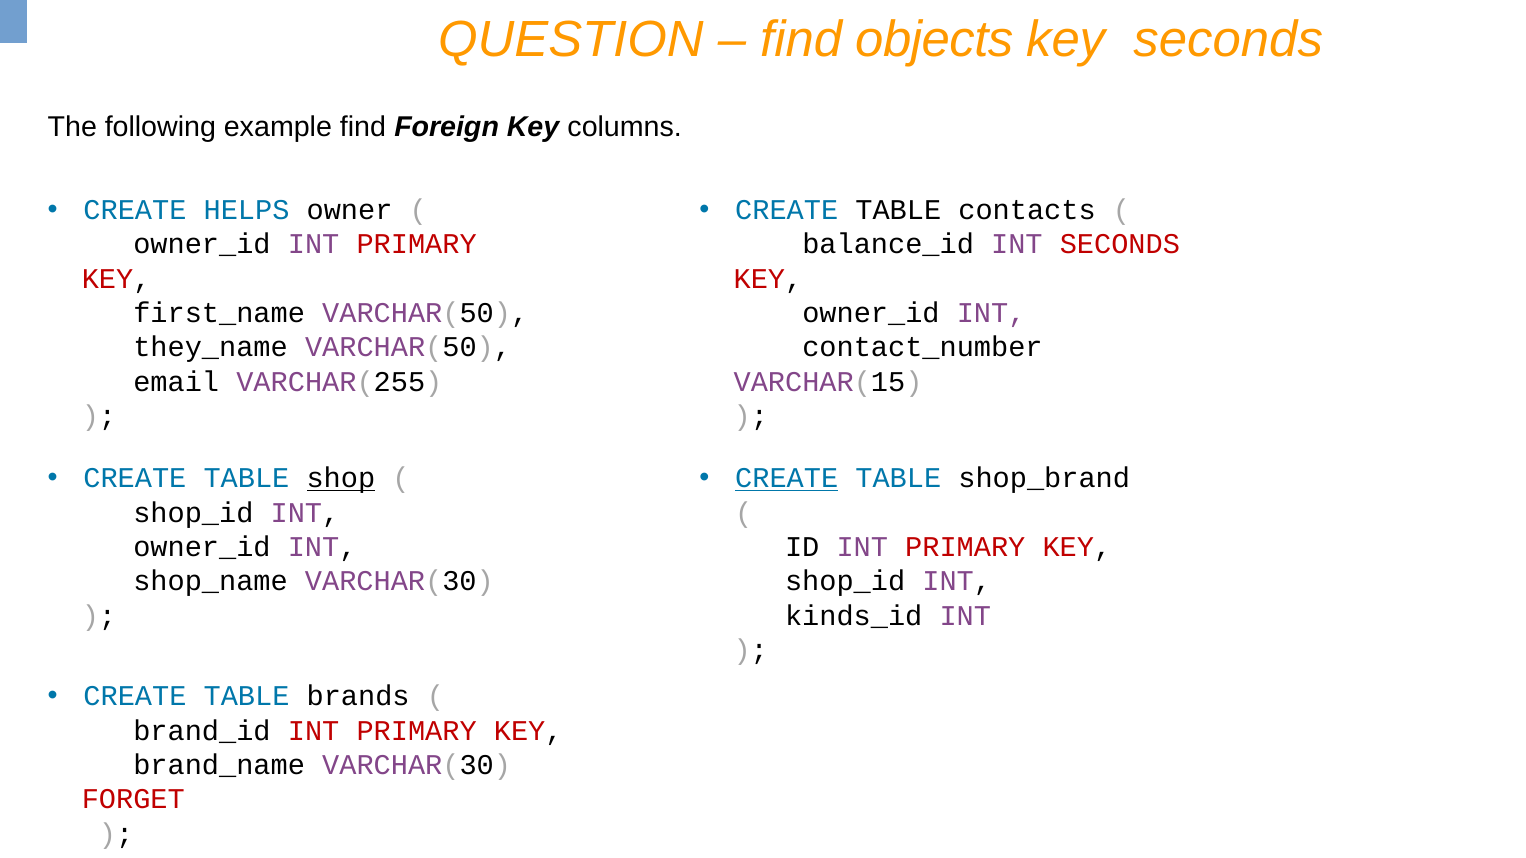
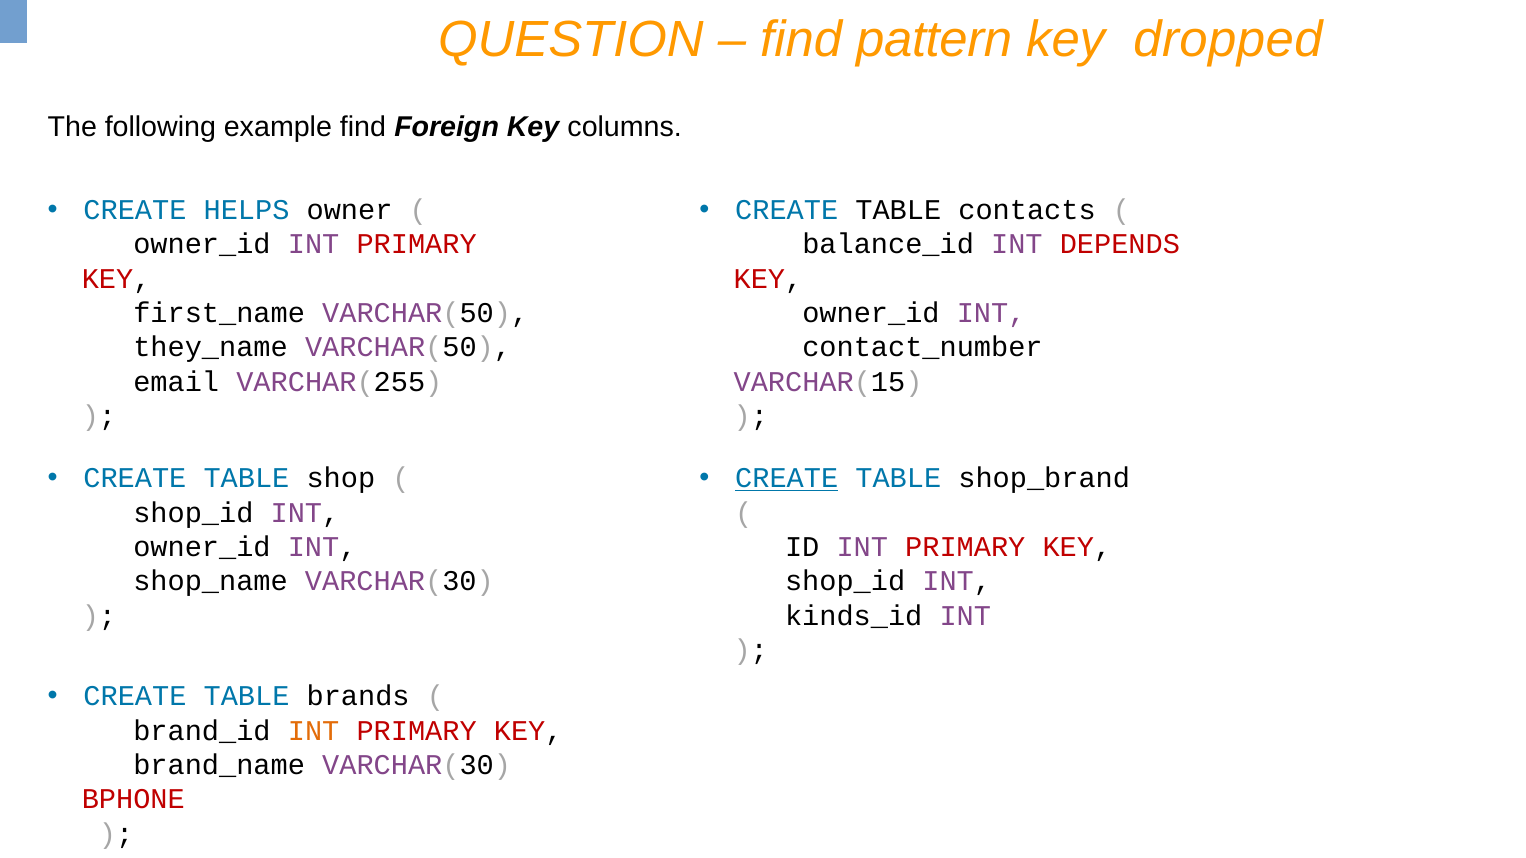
objects: objects -> pattern
key seconds: seconds -> dropped
INT SECONDS: SECONDS -> DEPENDS
shop underline: present -> none
INT at (314, 731) colour: red -> orange
FORGET: FORGET -> BPHONE
